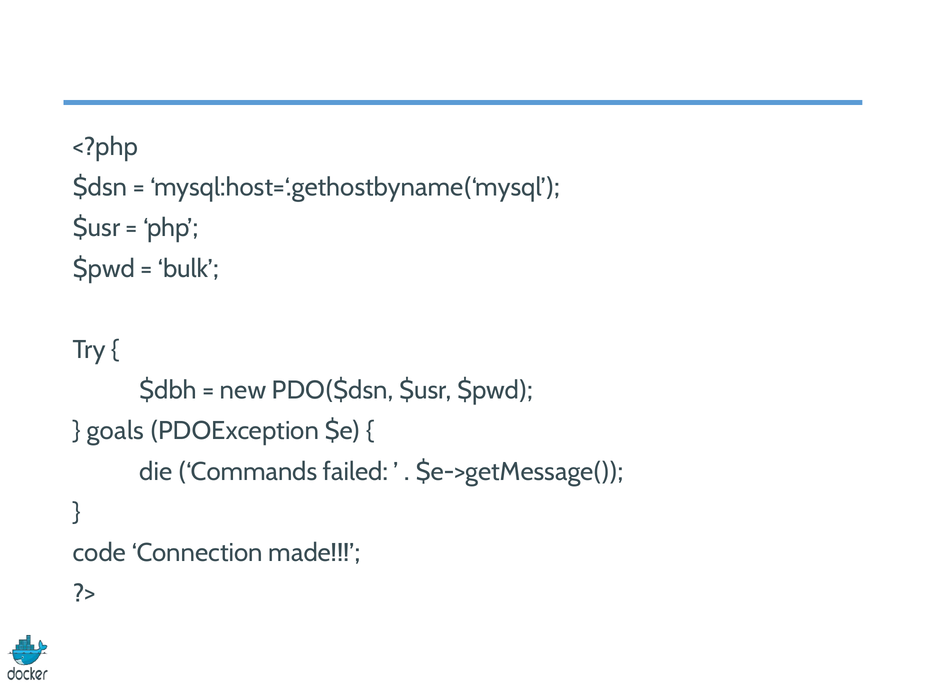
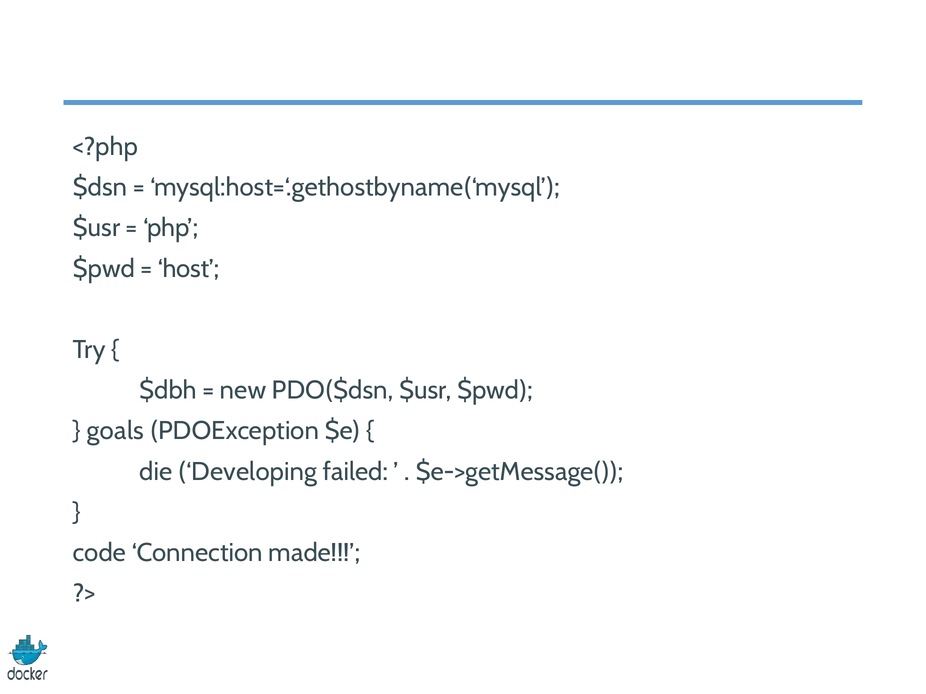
bulk: bulk -> host
Commands: Commands -> Developing
